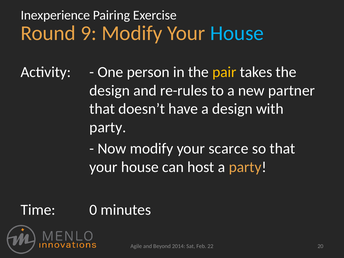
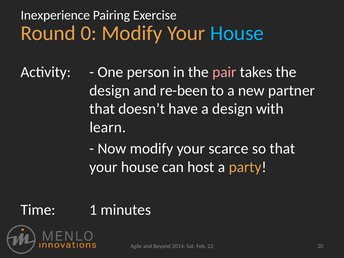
9: 9 -> 0
pair colour: yellow -> pink
re-rules: re-rules -> re-been
party at (108, 127): party -> learn
0: 0 -> 1
